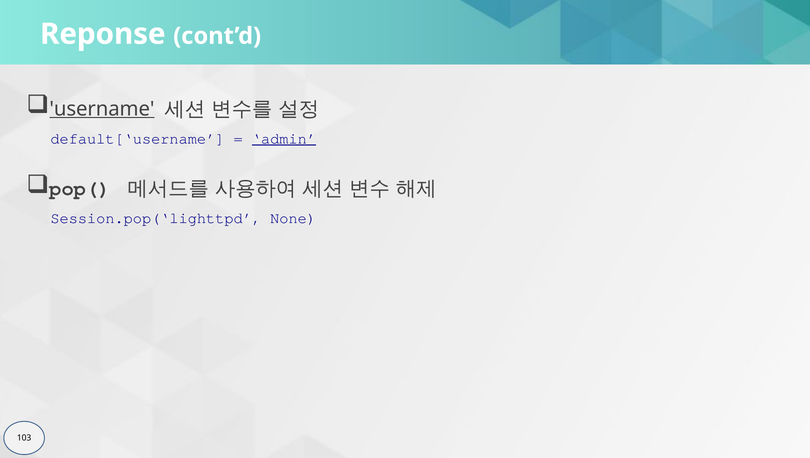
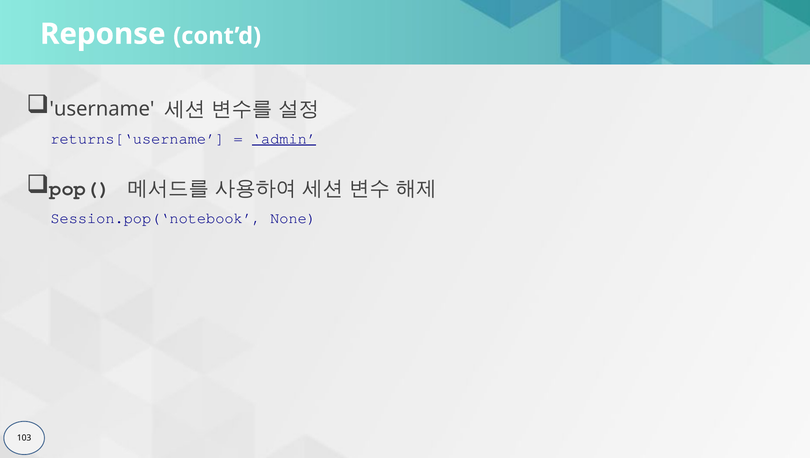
username underline: present -> none
default[‘username: default[‘username -> returns[‘username
Session.pop(‘lighttpd: Session.pop(‘lighttpd -> Session.pop(‘notebook
